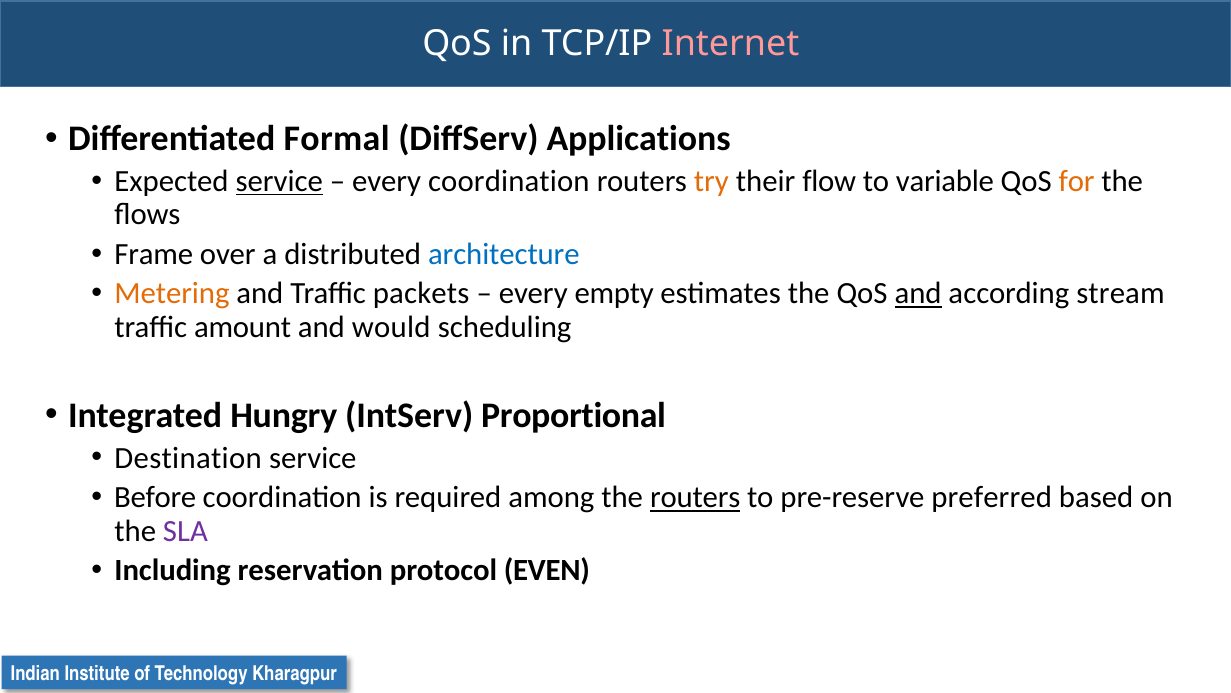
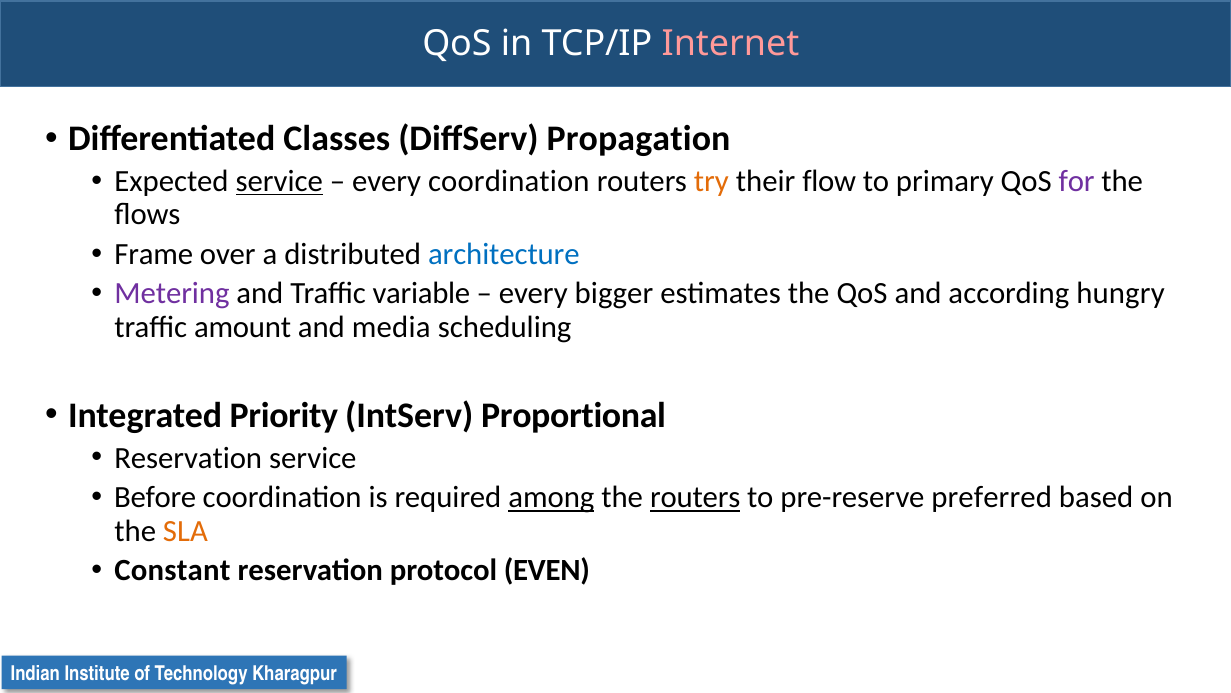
Formal: Formal -> Classes
Applications: Applications -> Propagation
variable: variable -> primary
for colour: orange -> purple
Metering colour: orange -> purple
packets: packets -> variable
empty: empty -> bigger
and at (918, 293) underline: present -> none
stream: stream -> hungry
would: would -> media
Hungry: Hungry -> Priority
Destination at (188, 458): Destination -> Reservation
among underline: none -> present
SLA colour: purple -> orange
Including: Including -> Constant
